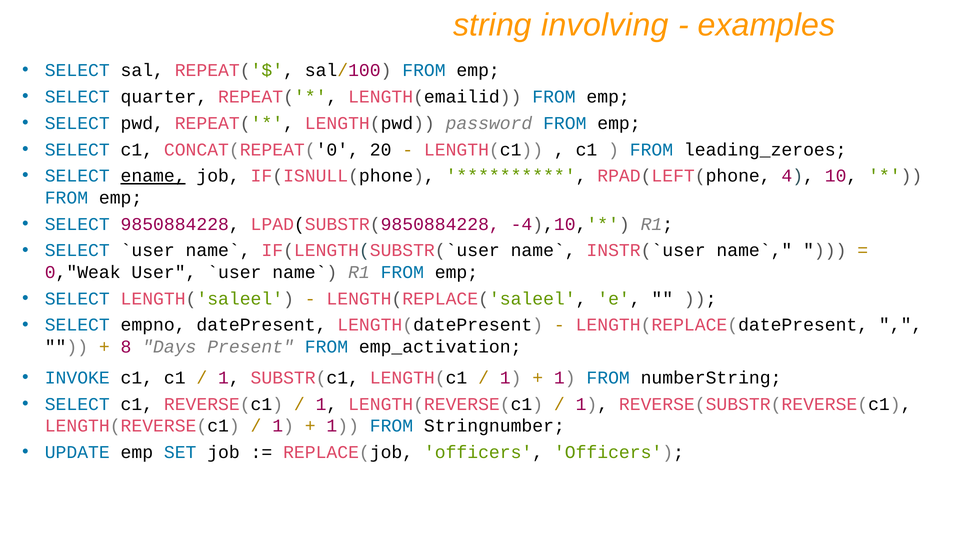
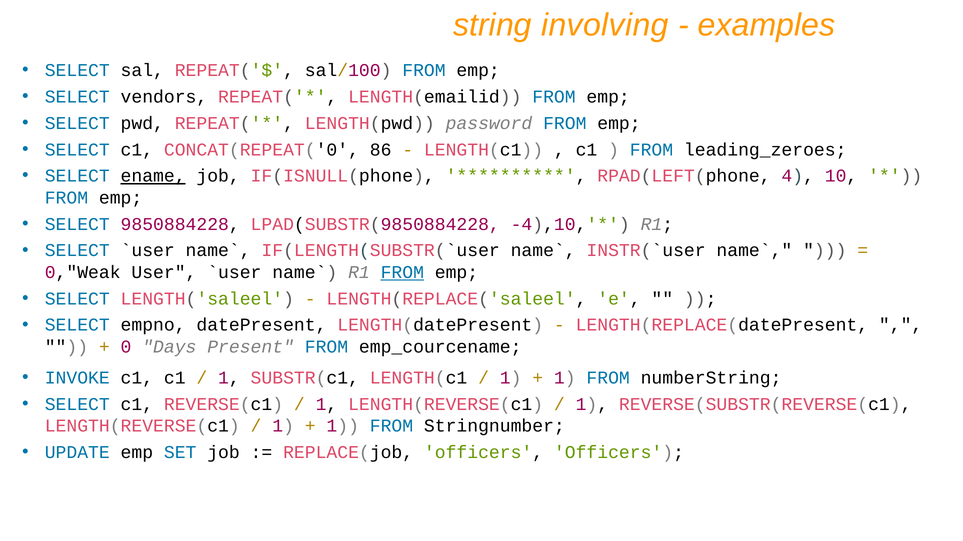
quarter: quarter -> vendors
20: 20 -> 86
FROM at (402, 273) underline: none -> present
8: 8 -> 0
emp_activation: emp_activation -> emp_courcename
